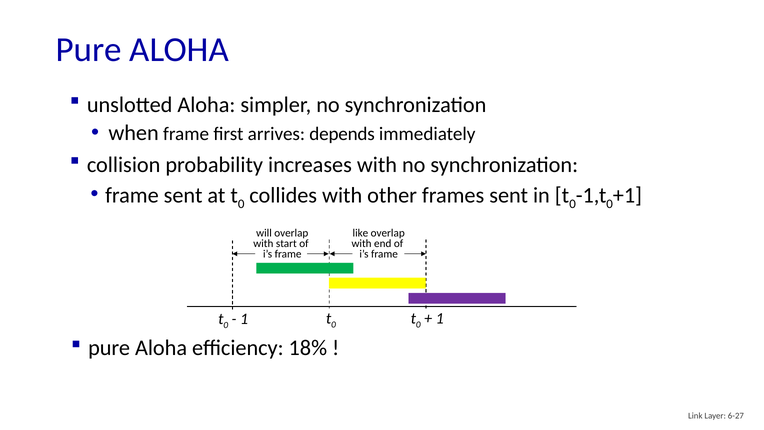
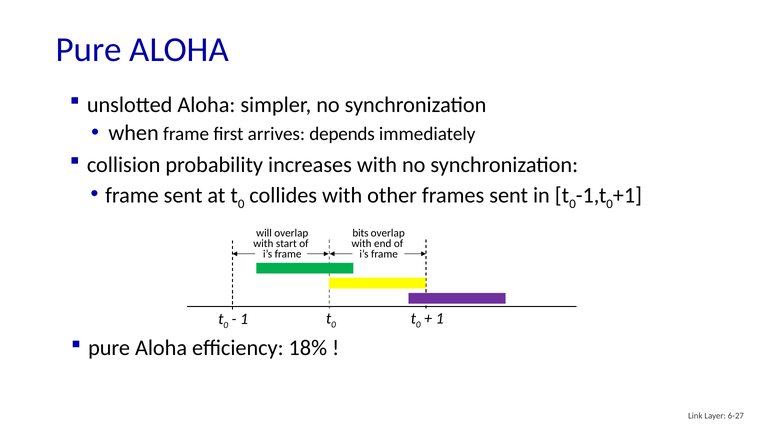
like: like -> bits
